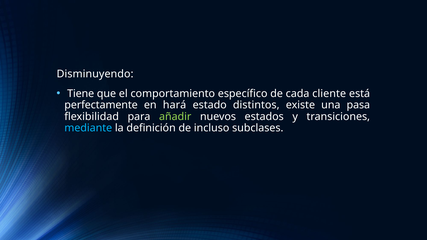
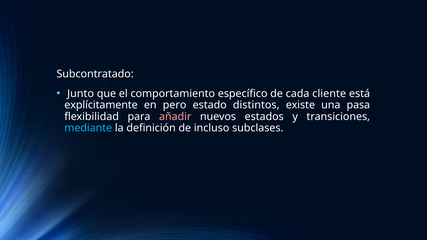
Disminuyendo: Disminuyendo -> Subcontratado
Tiene: Tiene -> Junto
perfectamente: perfectamente -> explícitamente
hará: hará -> pero
añadir colour: light green -> pink
